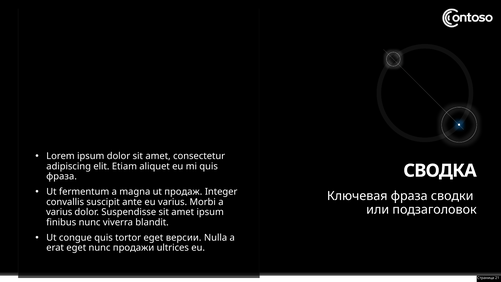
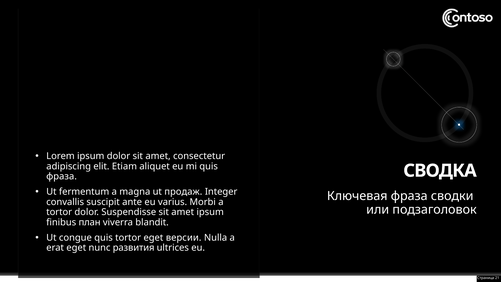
varius at (59, 212): varius -> tortor
finibus nunc: nunc -> план
продажи: продажи -> развития
